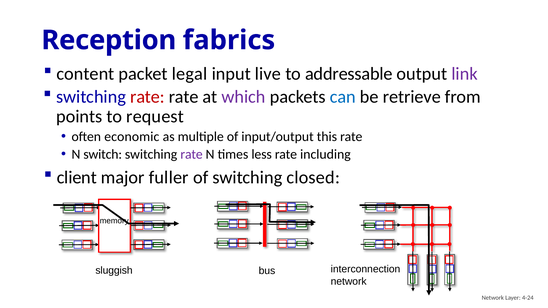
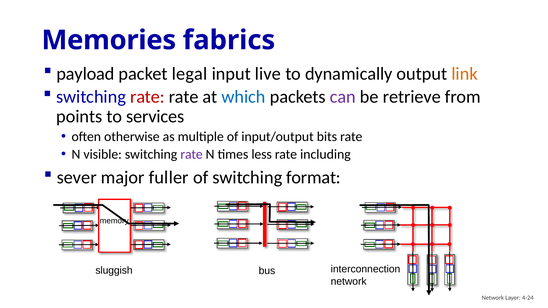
Reception: Reception -> Memories
content: content -> payload
addressable: addressable -> dynamically
link colour: purple -> orange
which colour: purple -> blue
can colour: blue -> purple
request: request -> services
economic: economic -> otherwise
this: this -> bits
switch: switch -> visible
client: client -> sever
closed: closed -> format
